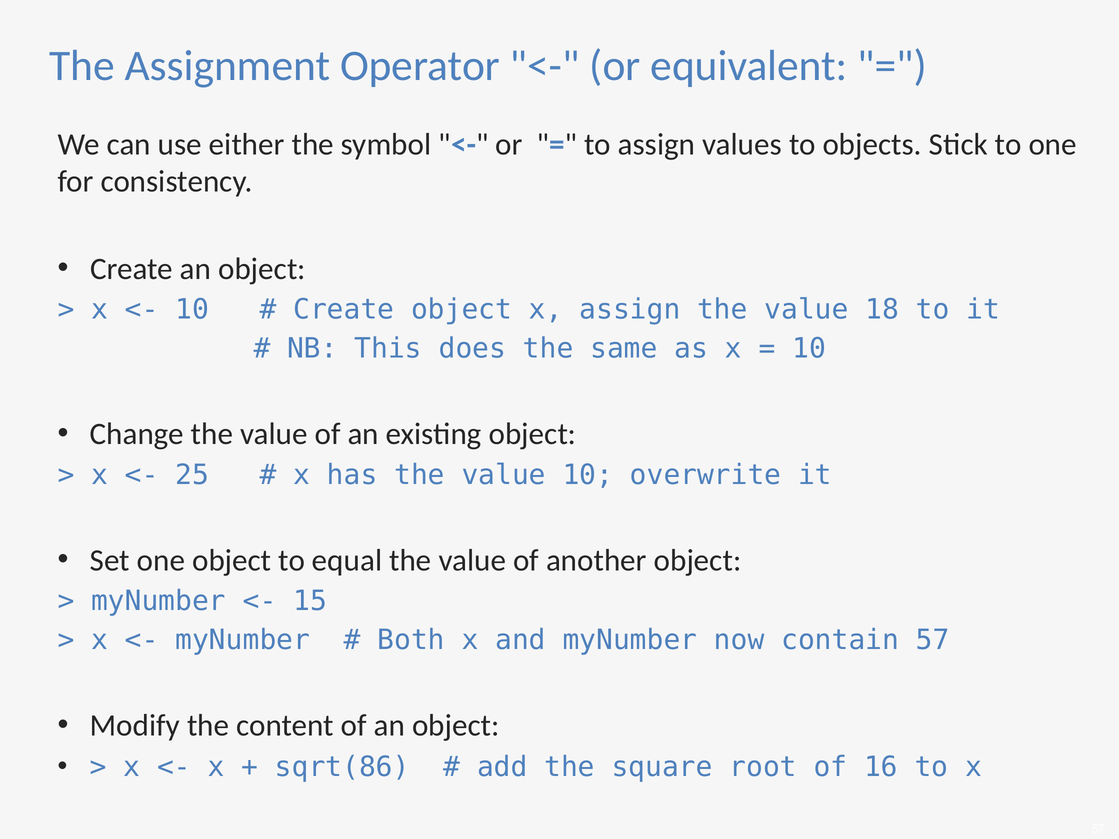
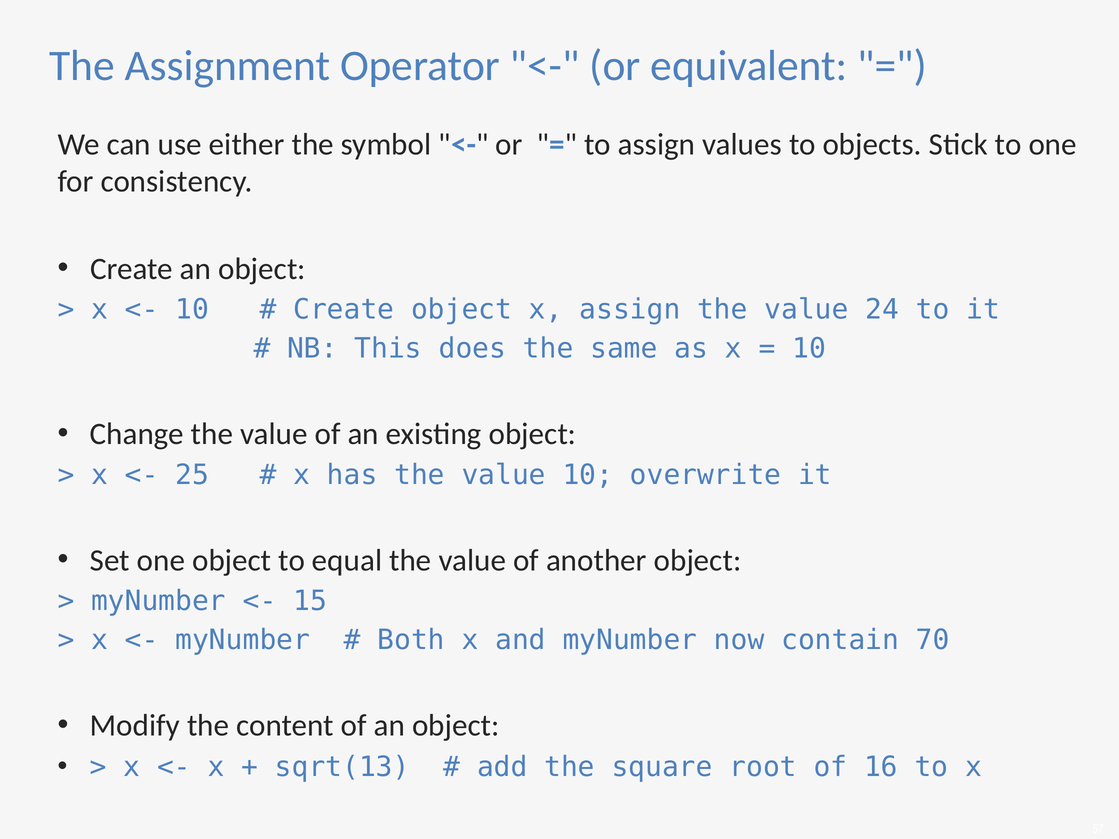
18: 18 -> 24
contain 57: 57 -> 70
sqrt(86: sqrt(86 -> sqrt(13
